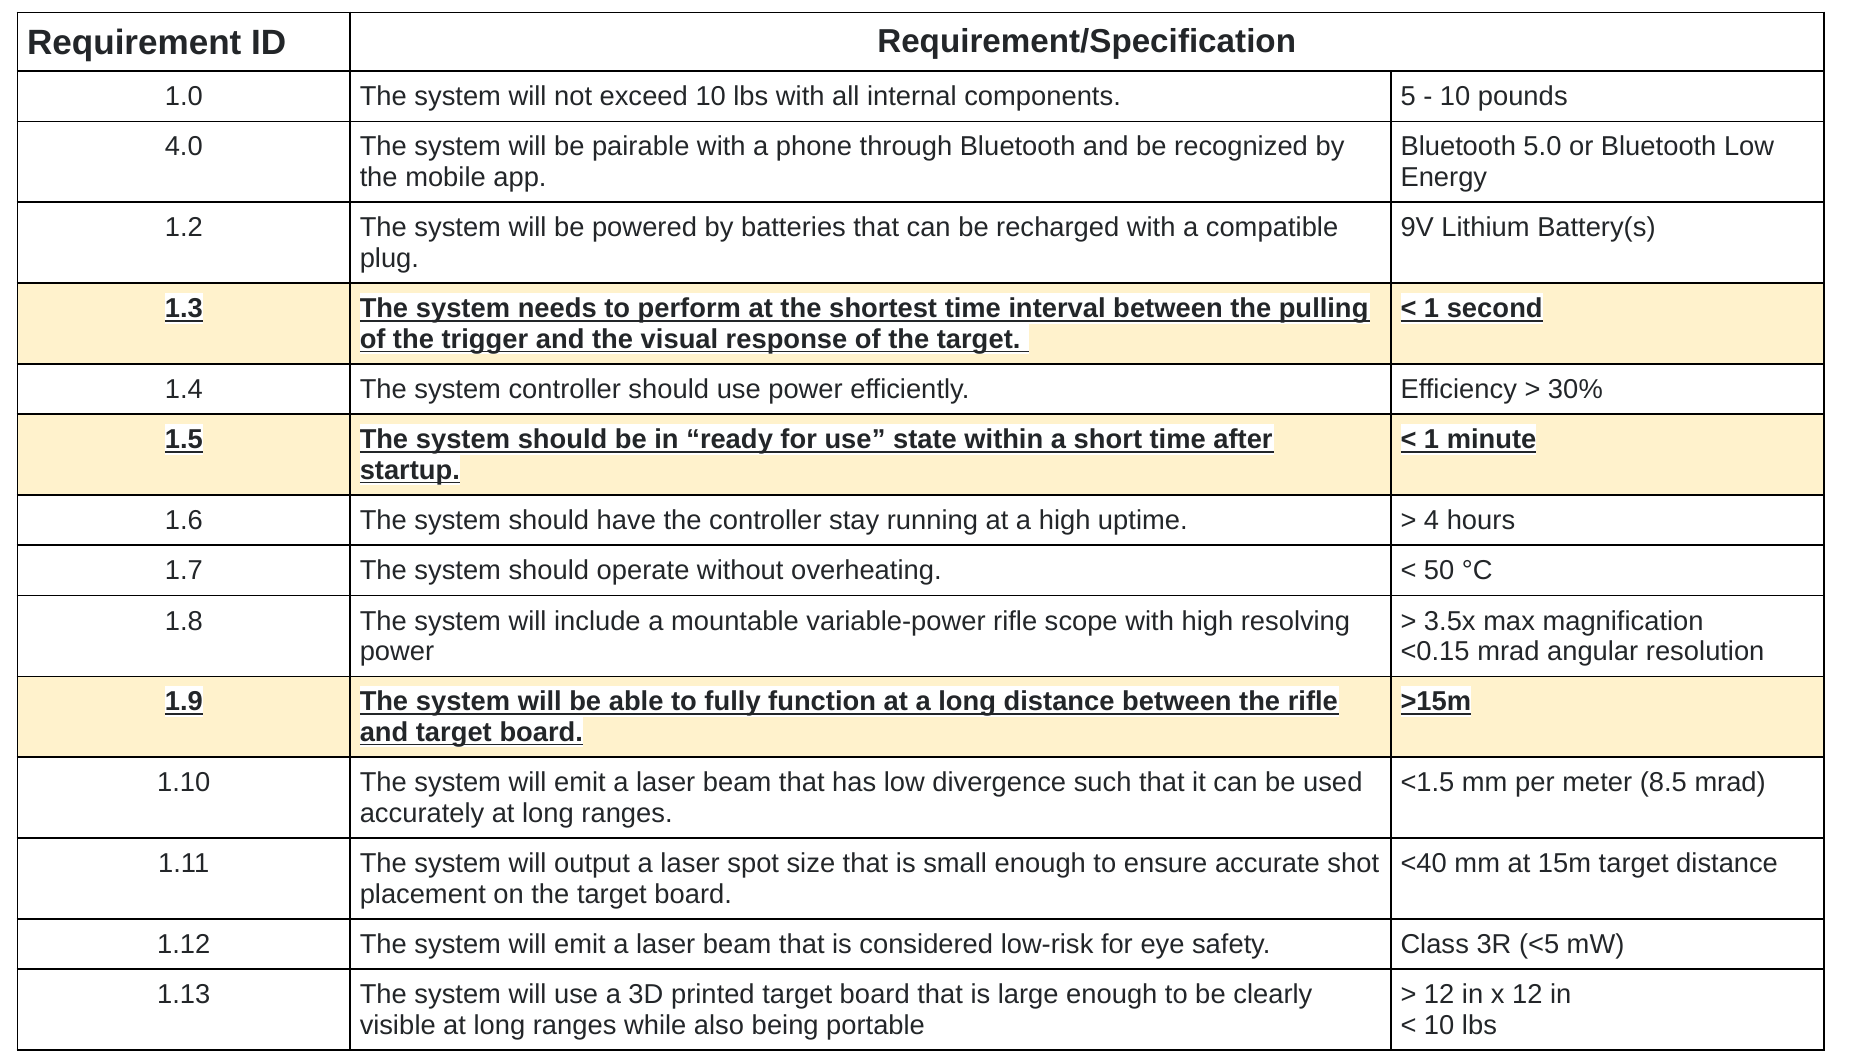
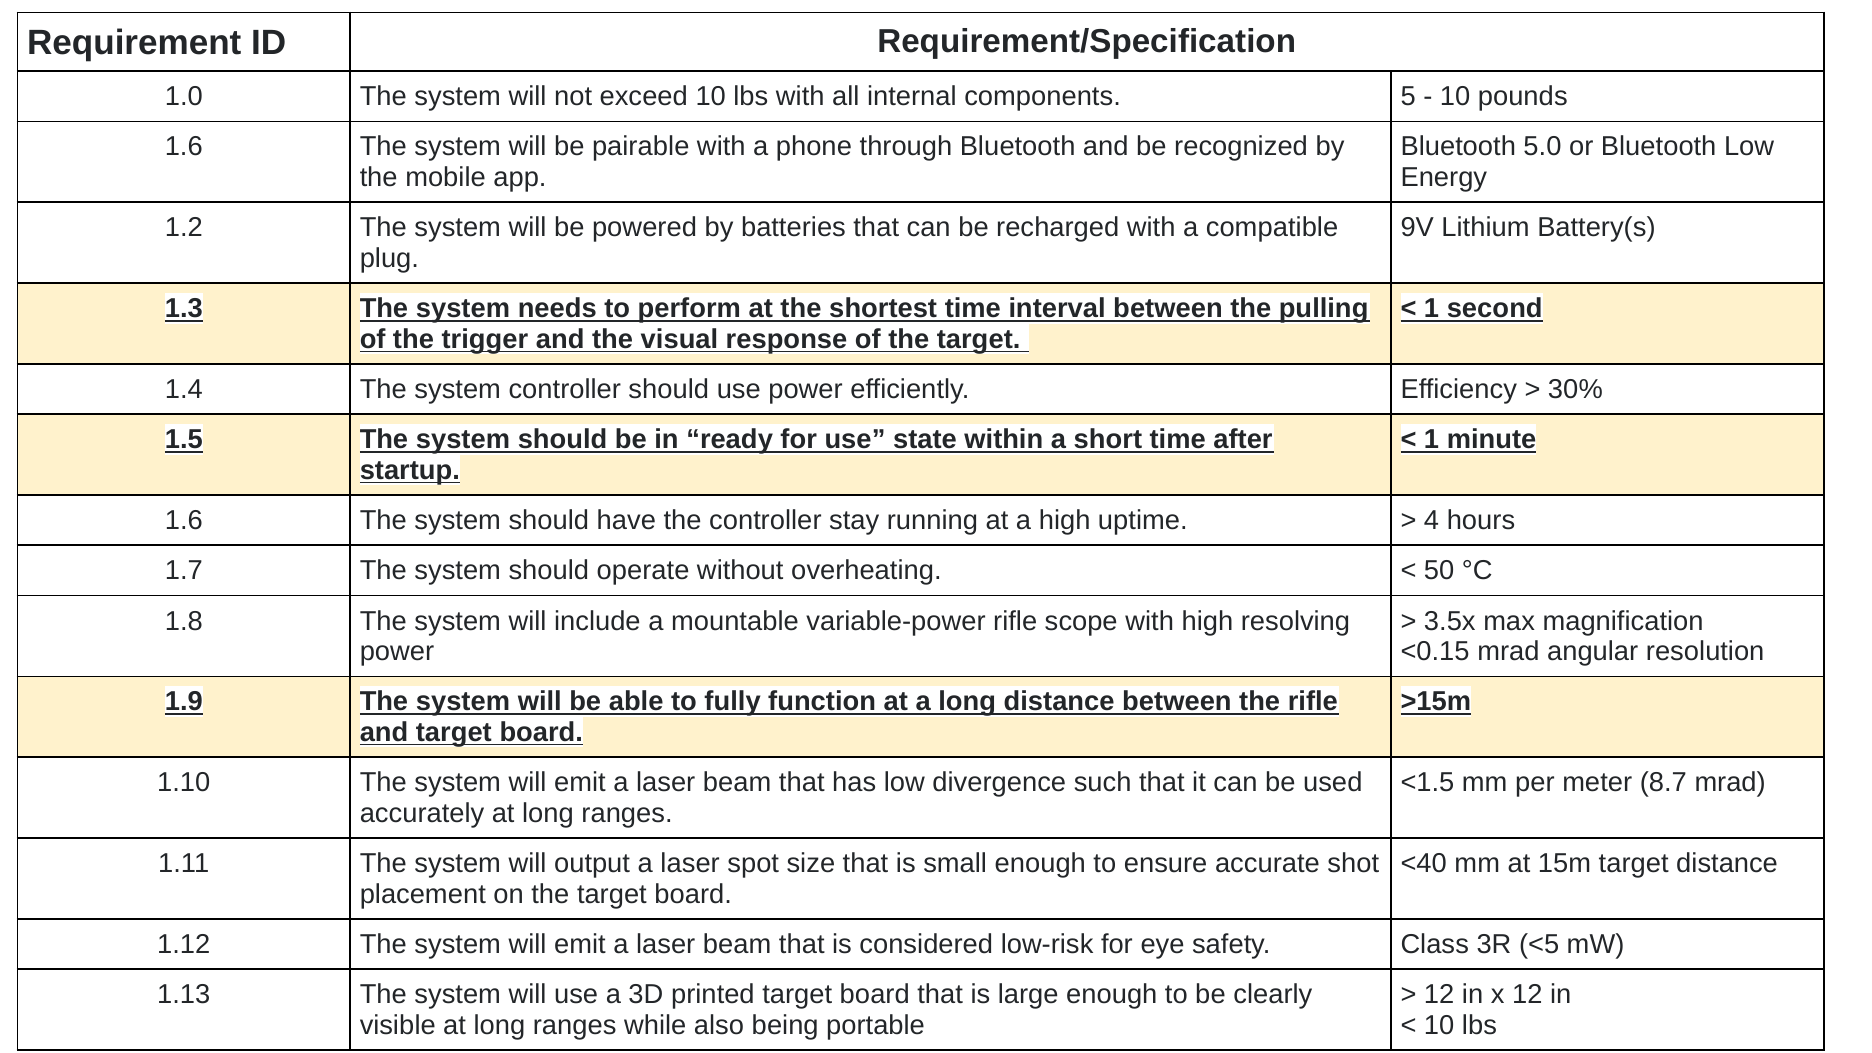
4.0 at (184, 147): 4.0 -> 1.6
8.5: 8.5 -> 8.7
